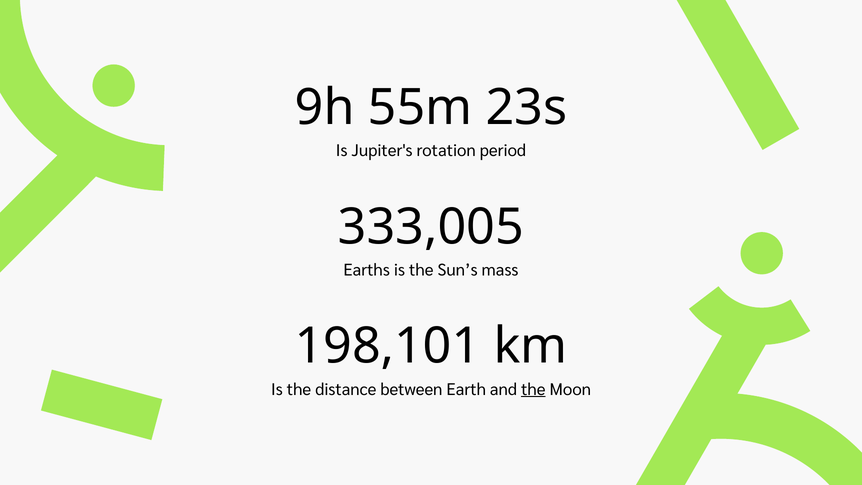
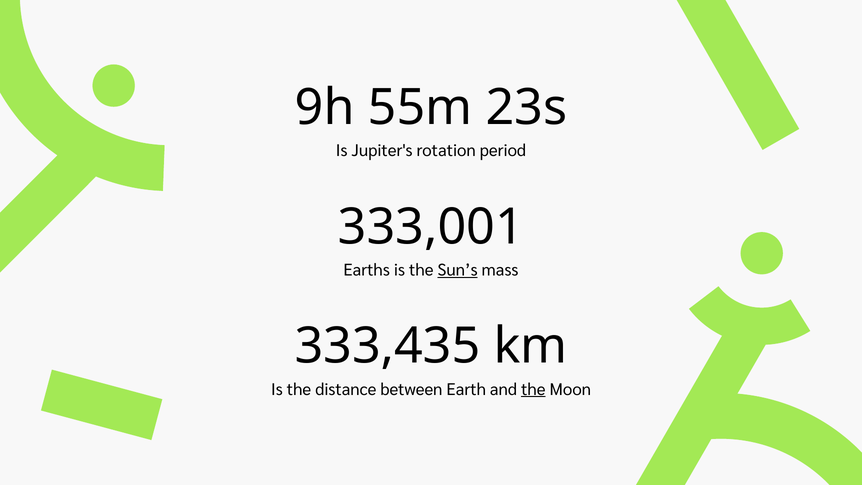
333,005: 333,005 -> 333,001
Sun’s underline: none -> present
198,101: 198,101 -> 333,435
